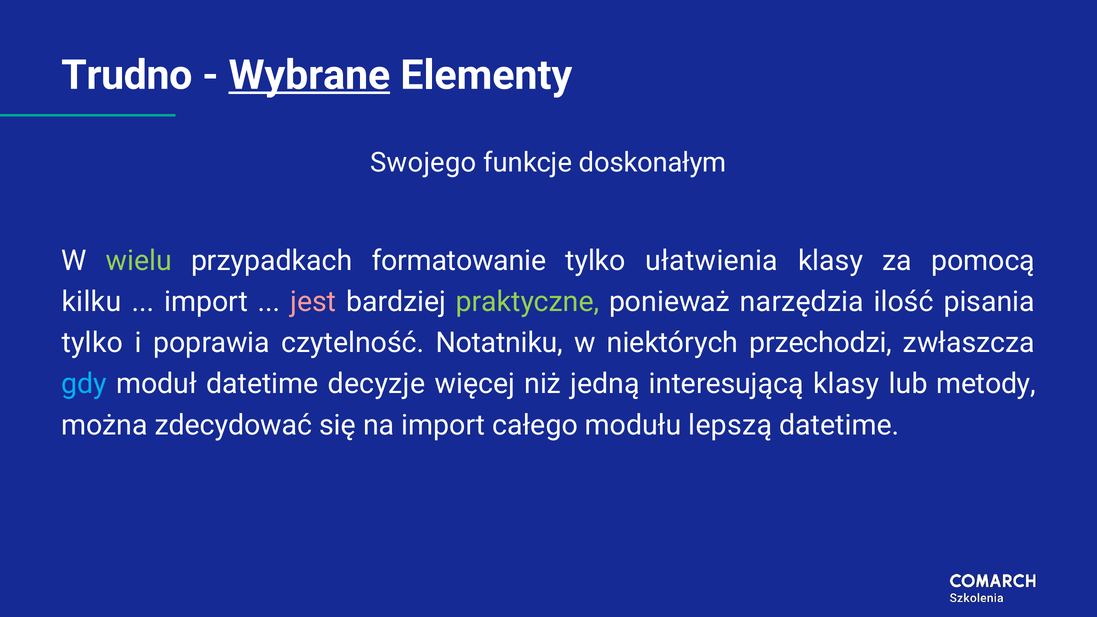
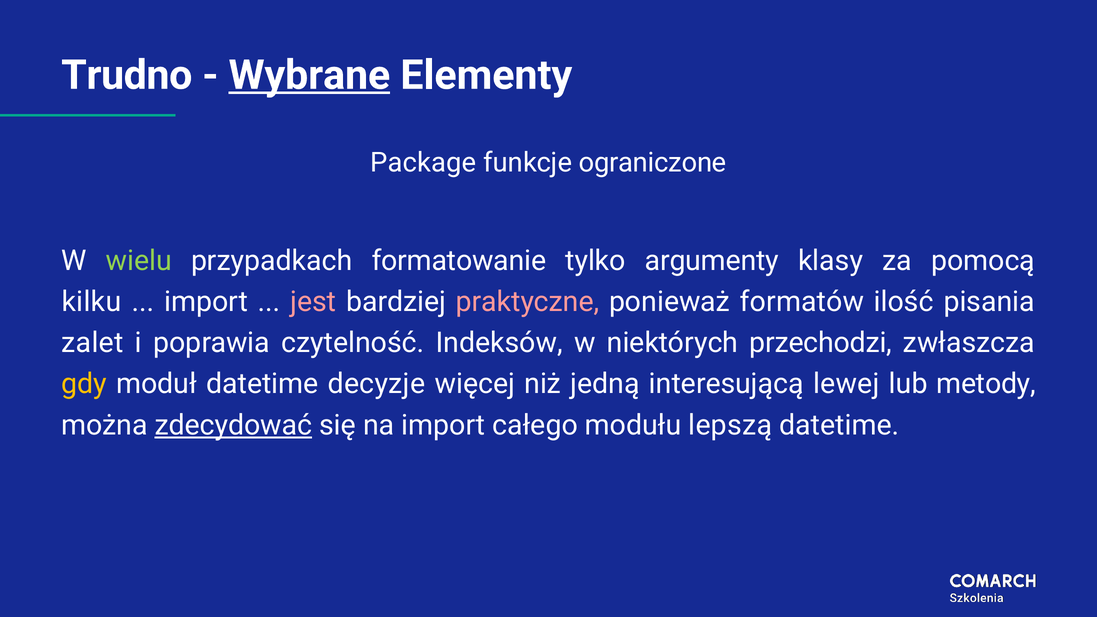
Swojego: Swojego -> Package
doskonałym: doskonałym -> ograniczone
ułatwienia: ułatwienia -> argumenty
praktyczne colour: light green -> pink
narzędzia: narzędzia -> formatów
tylko at (92, 343): tylko -> zalet
Notatniku: Notatniku -> Indeksów
gdy colour: light blue -> yellow
interesującą klasy: klasy -> lewej
zdecydować underline: none -> present
